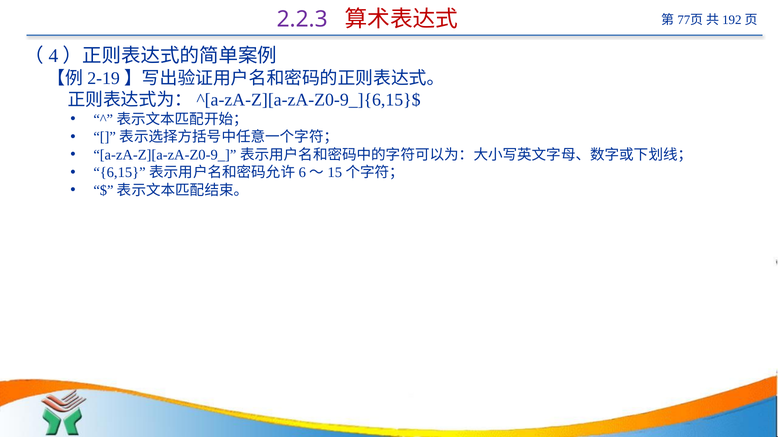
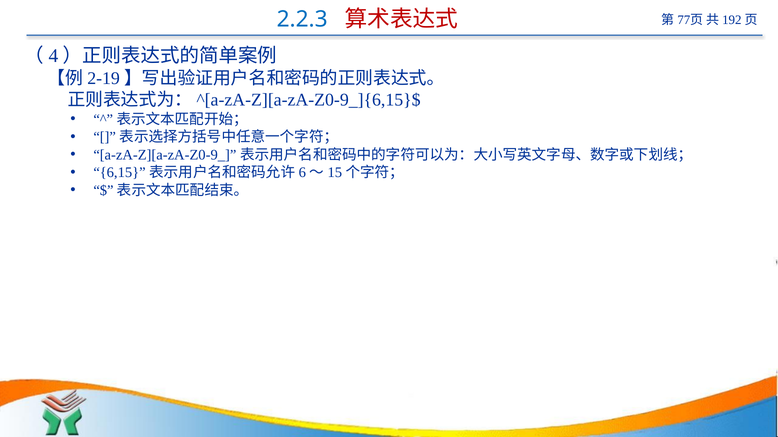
2.2.3 colour: purple -> blue
